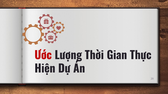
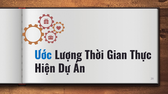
Ước colour: red -> blue
